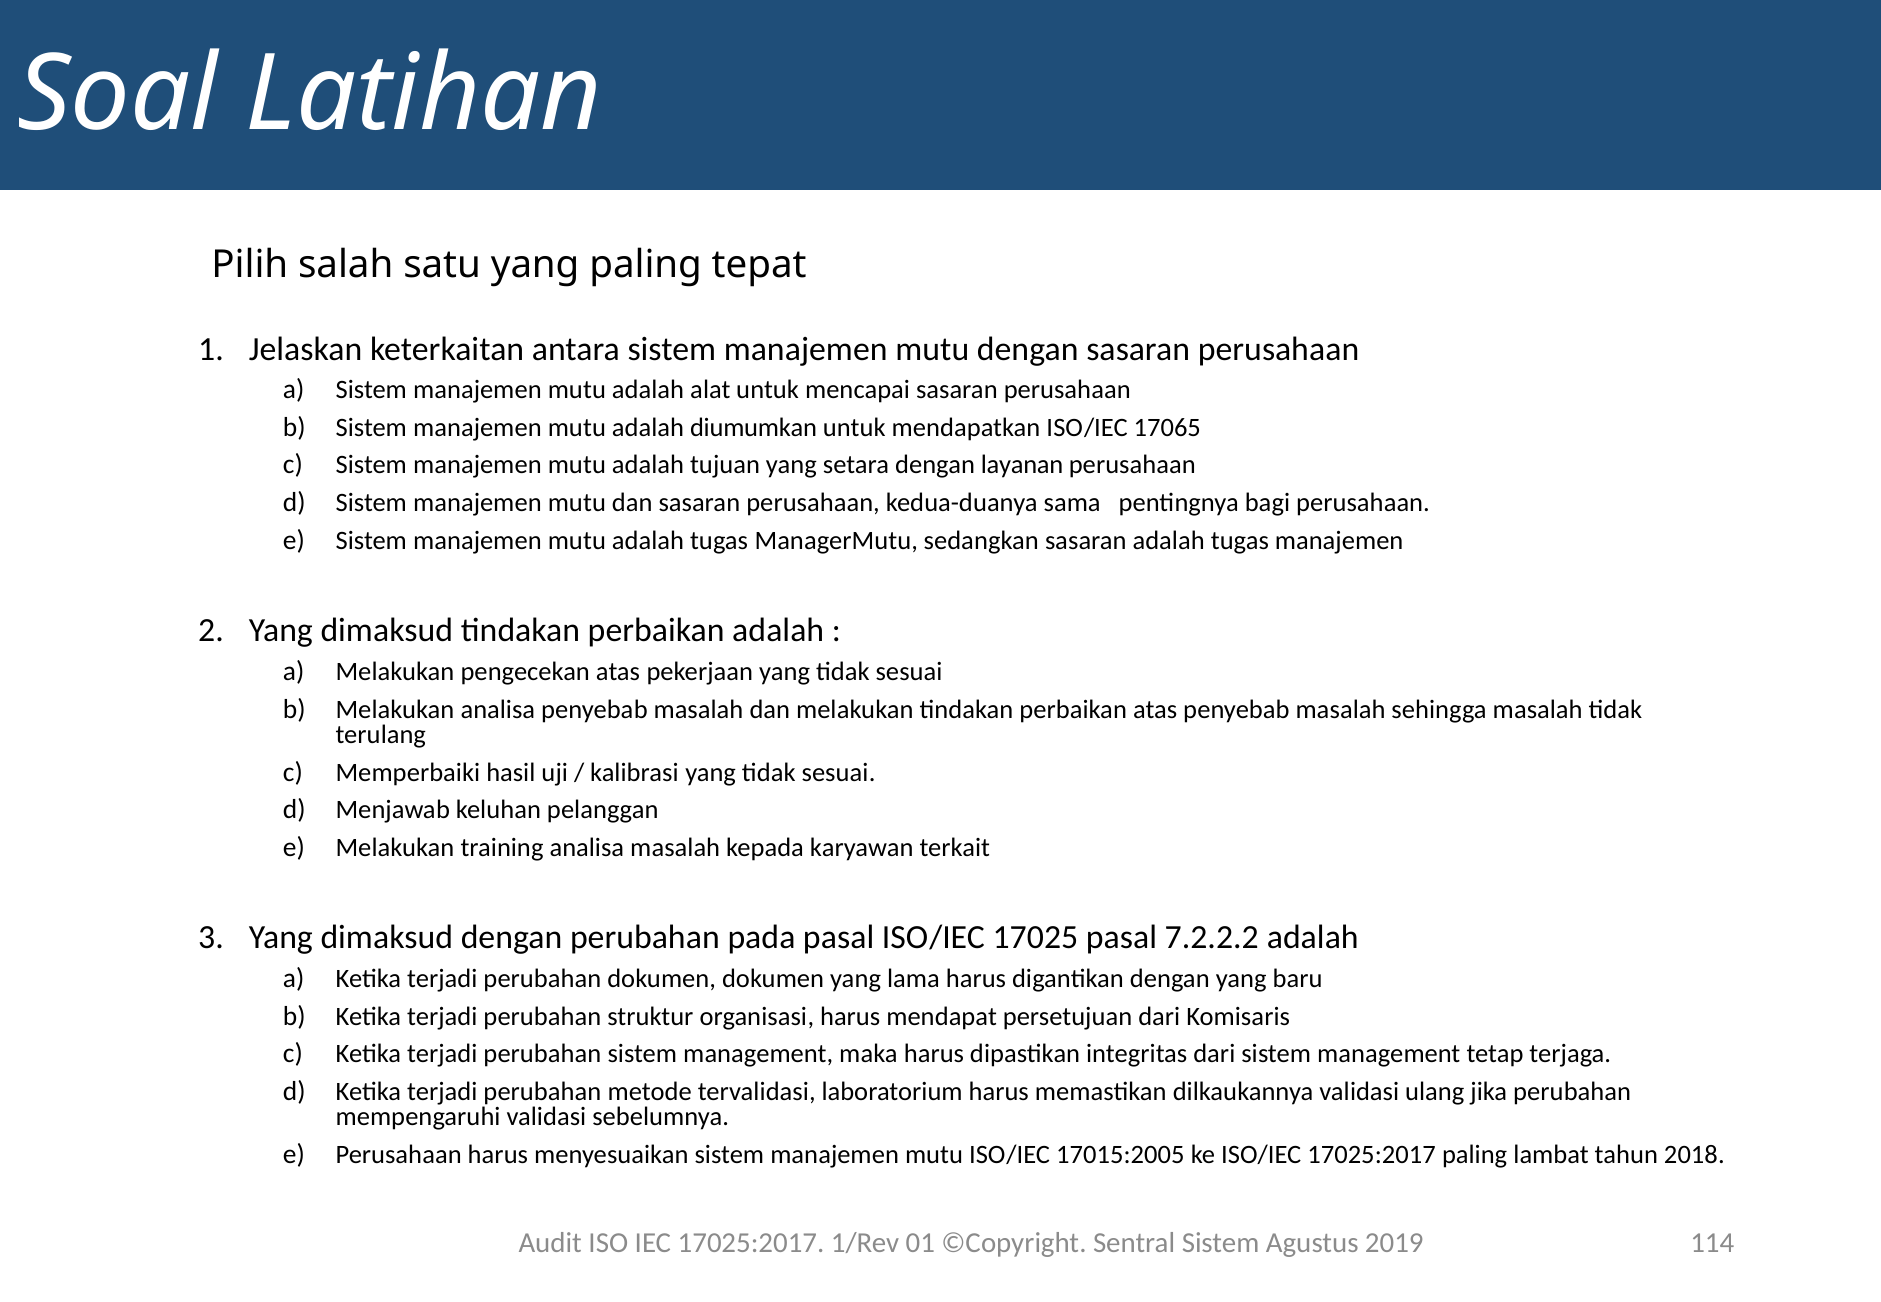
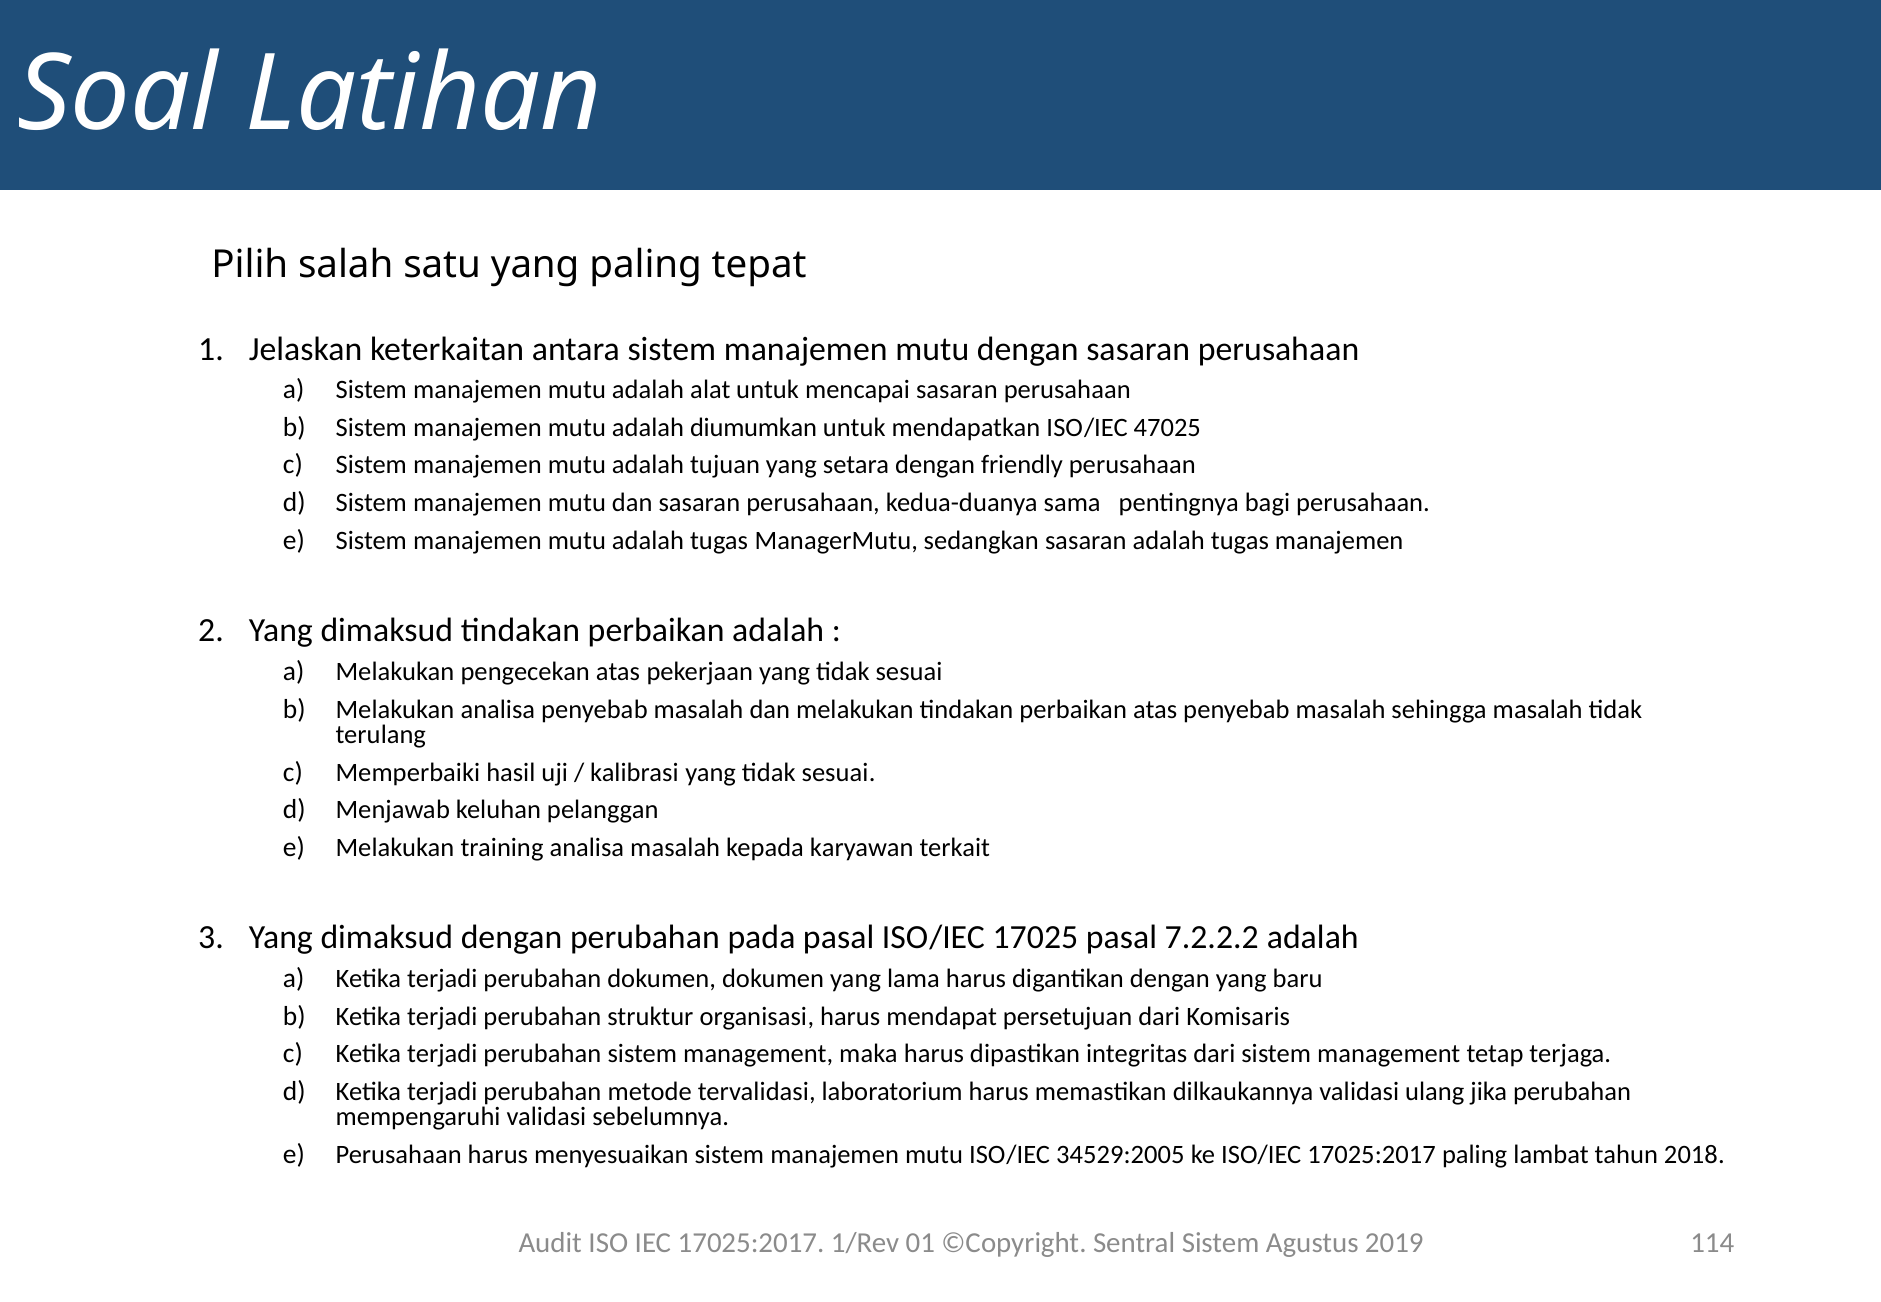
17065: 17065 -> 47025
layanan: layanan -> friendly
17015:2005: 17015:2005 -> 34529:2005
